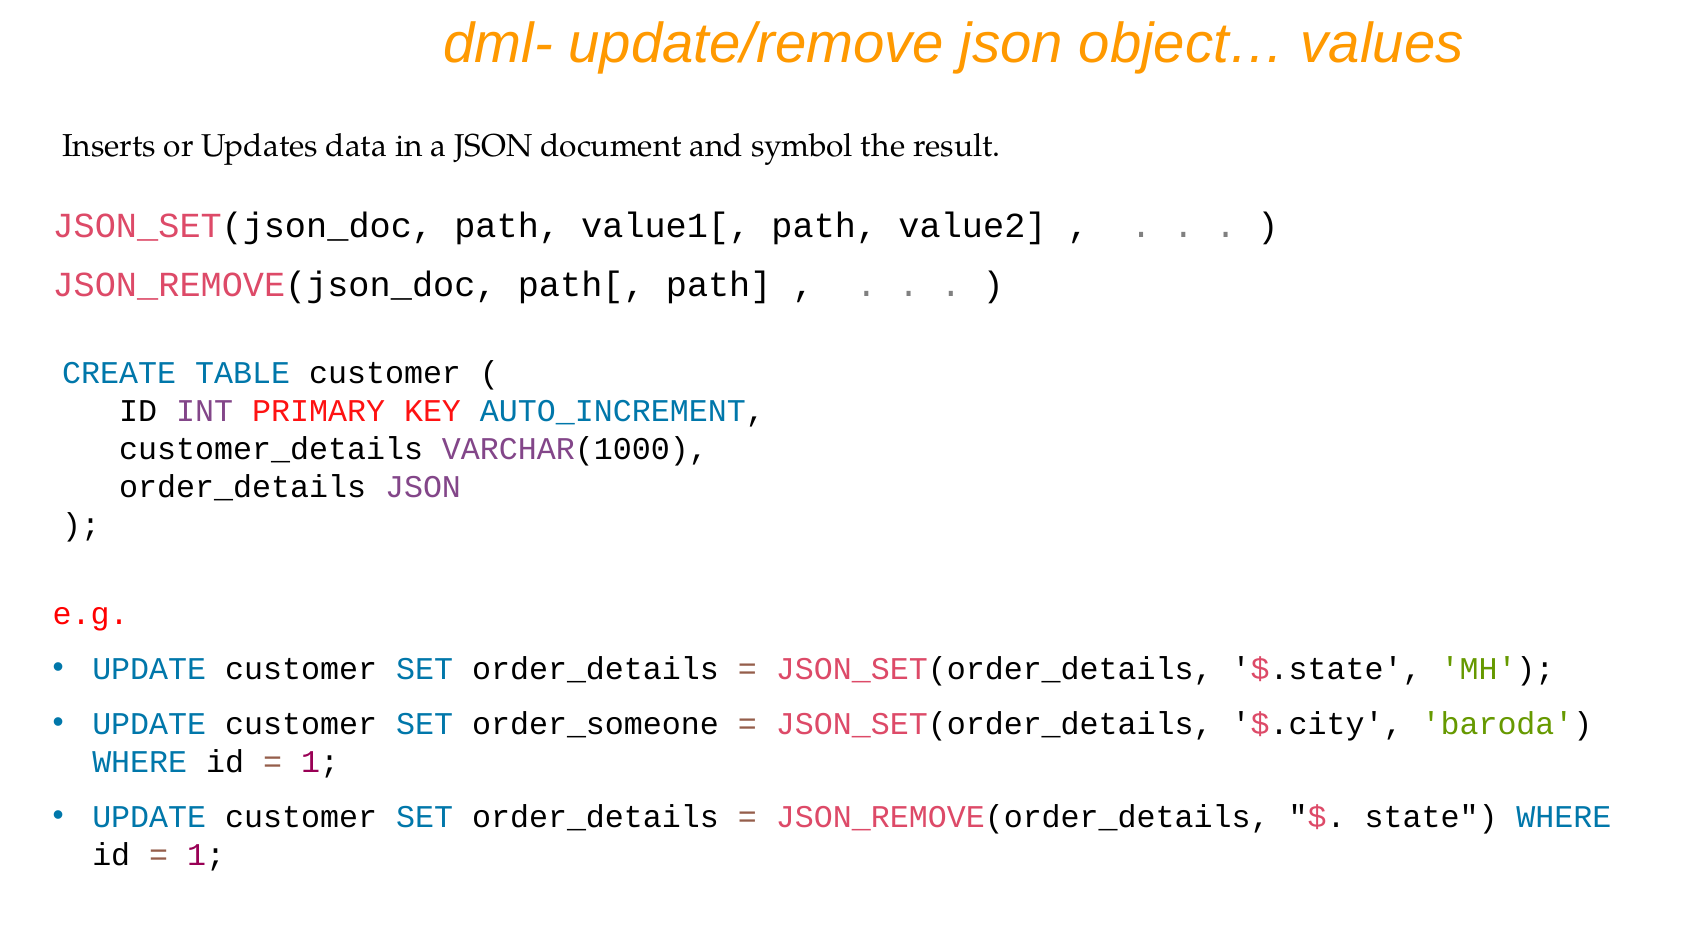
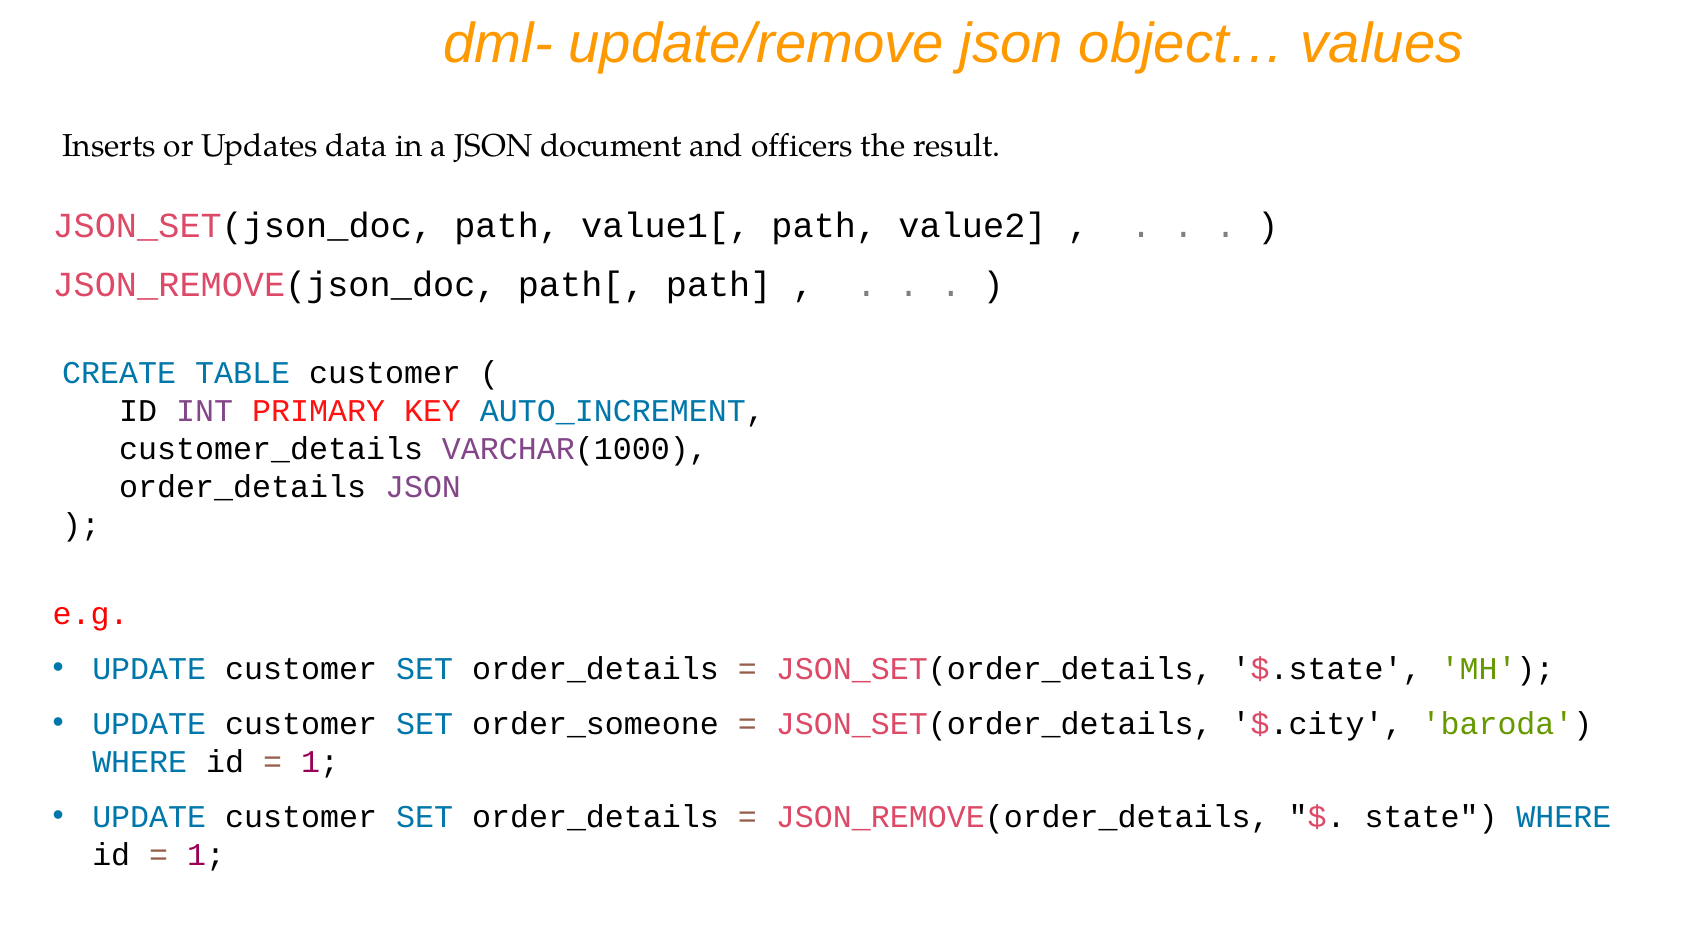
symbol: symbol -> officers
